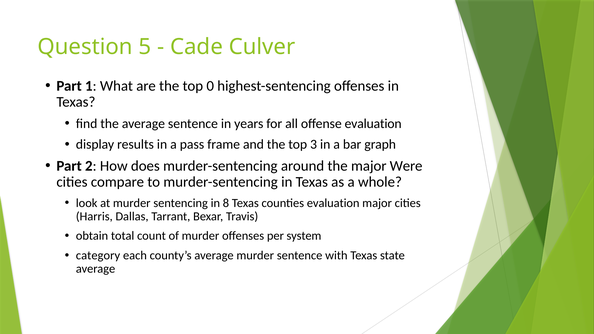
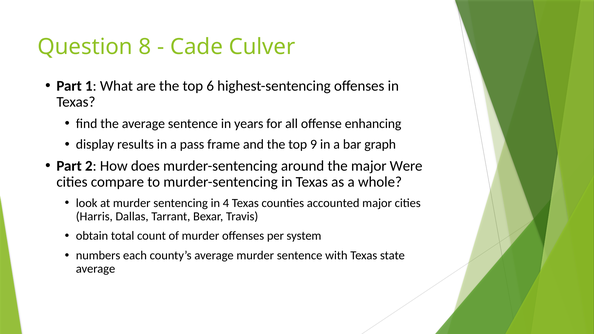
5: 5 -> 8
0: 0 -> 6
offense evaluation: evaluation -> enhancing
3: 3 -> 9
8: 8 -> 4
counties evaluation: evaluation -> accounted
category: category -> numbers
